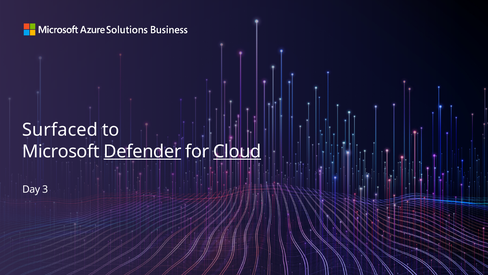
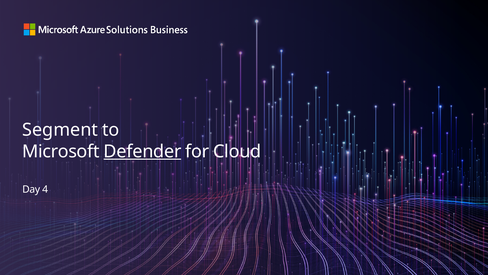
Surfaced: Surfaced -> Segment
Cloud underline: present -> none
3: 3 -> 4
